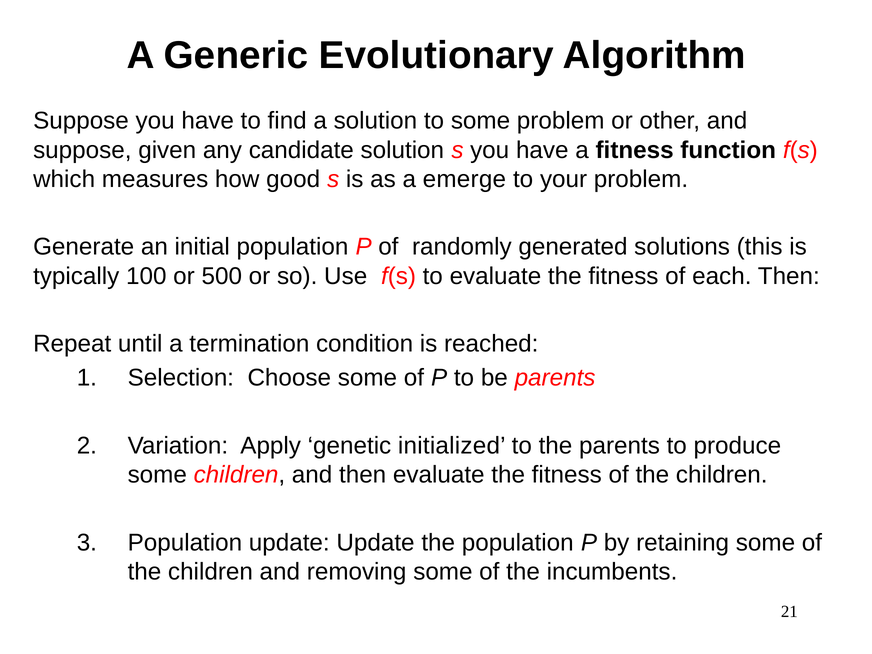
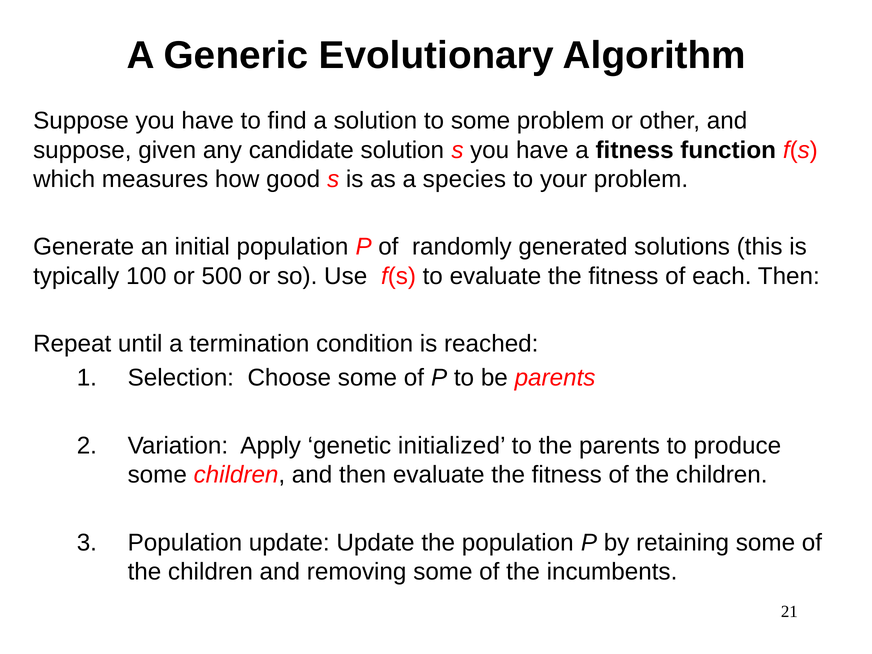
emerge: emerge -> species
